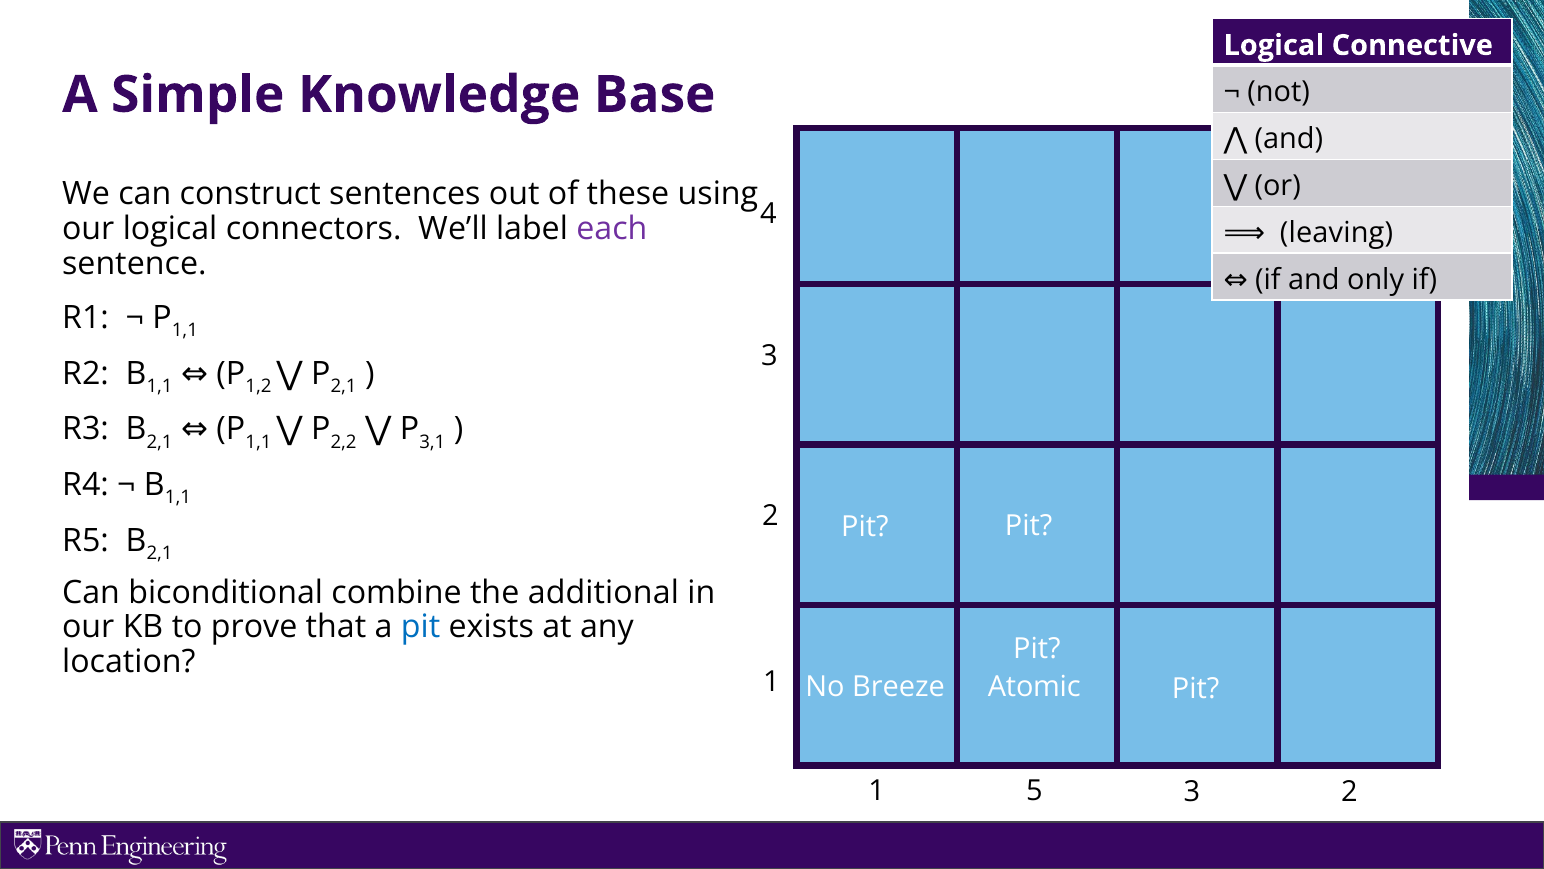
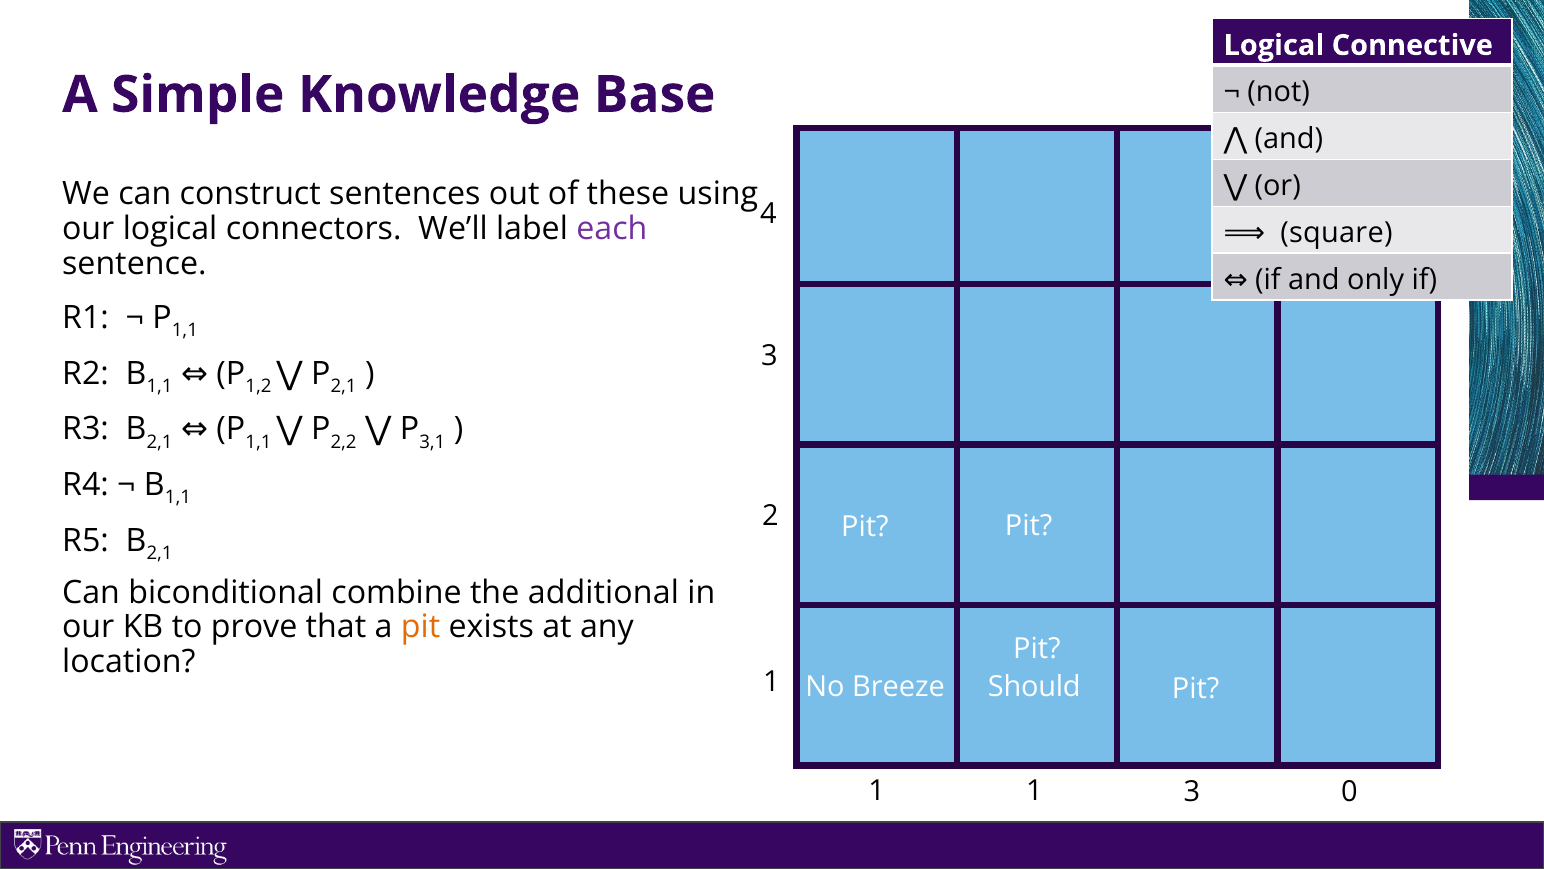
leaving: leaving -> square
pit at (421, 627) colour: blue -> orange
Atomic: Atomic -> Should
1 5: 5 -> 1
3 2: 2 -> 0
